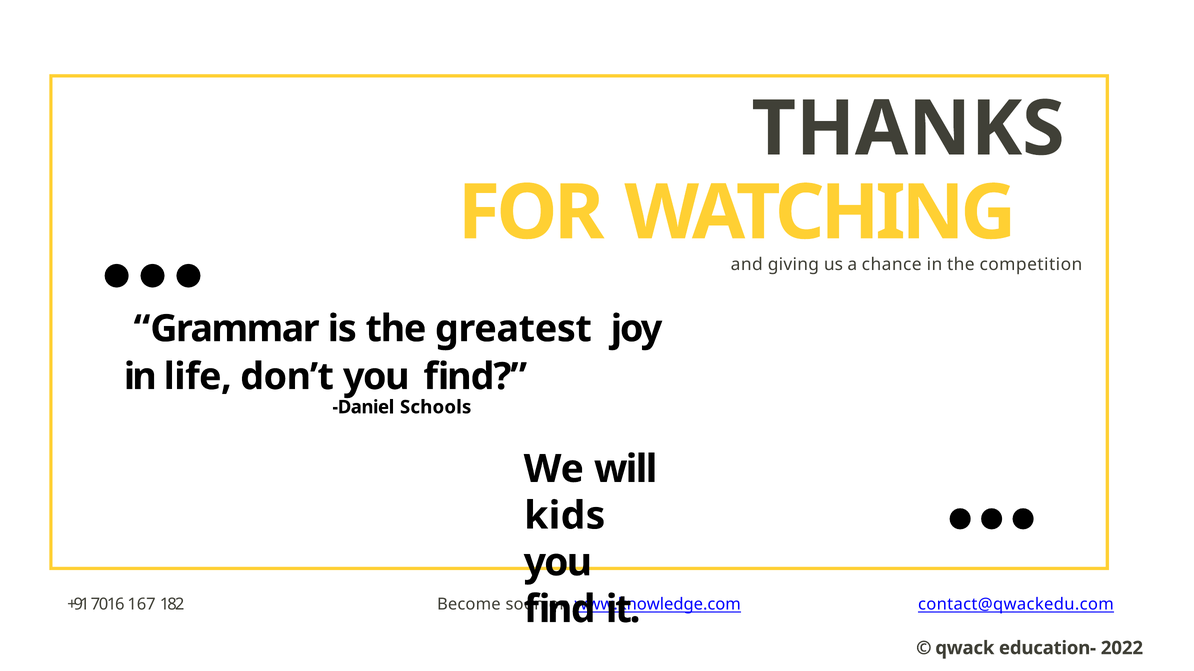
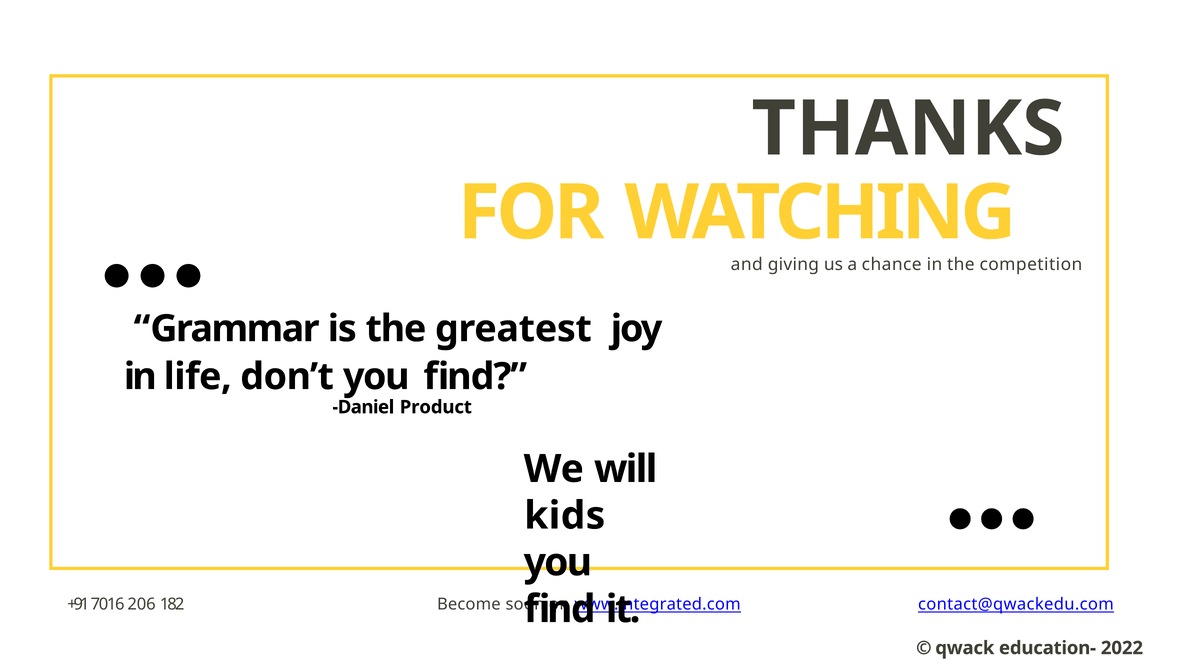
Schools: Schools -> Product
167: 167 -> 206
www.knowledge.com: www.knowledge.com -> www.integrated.com
